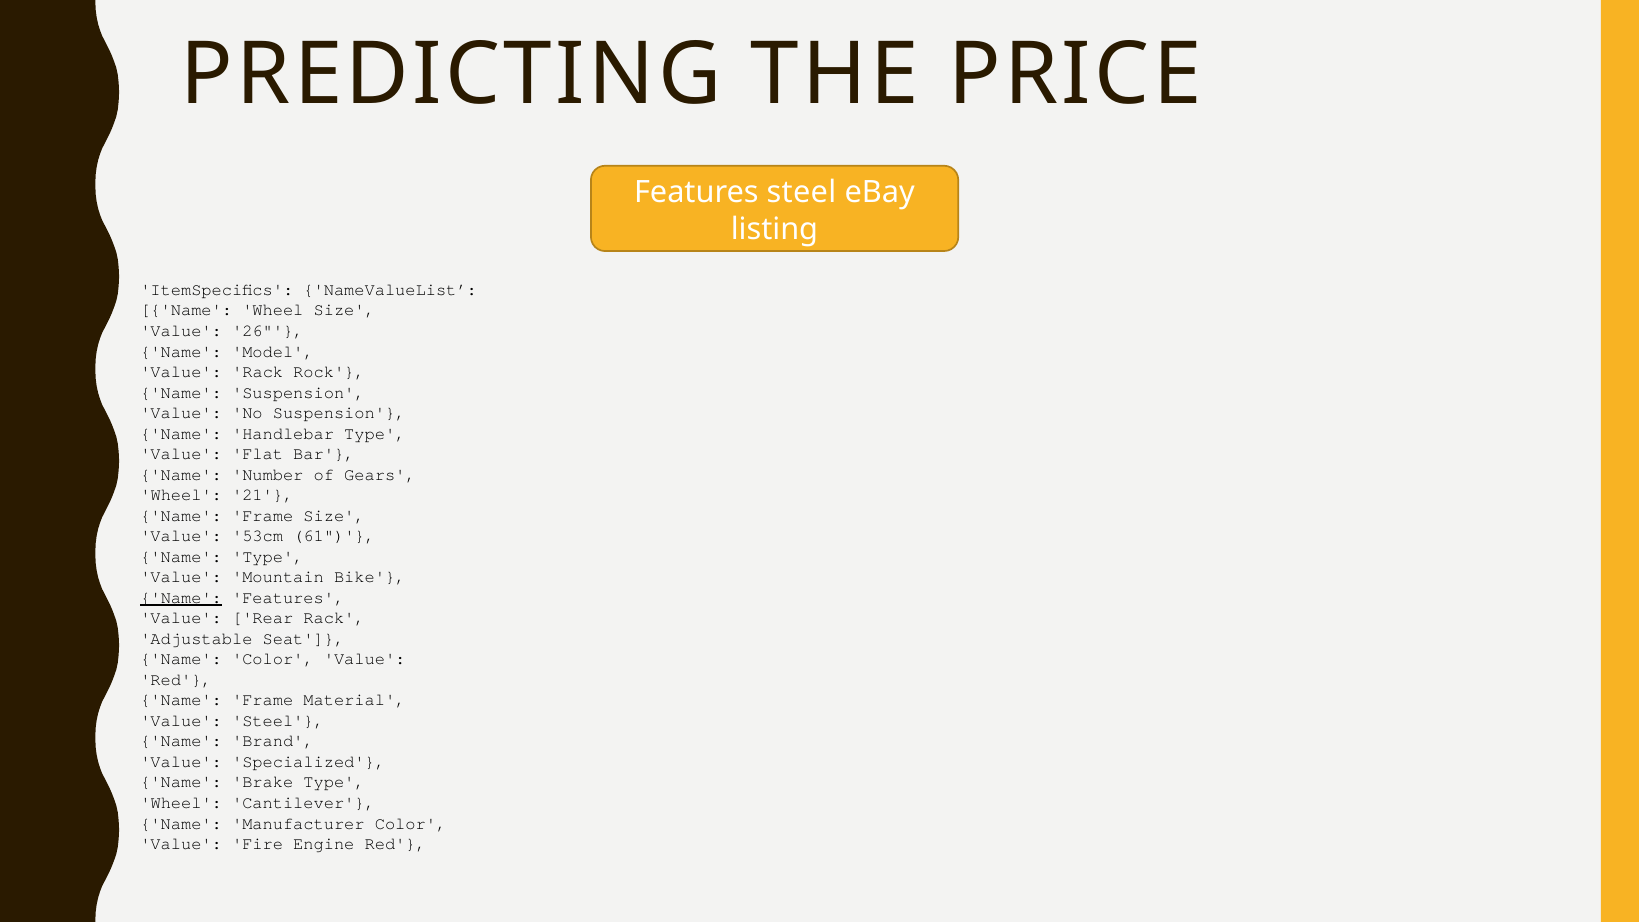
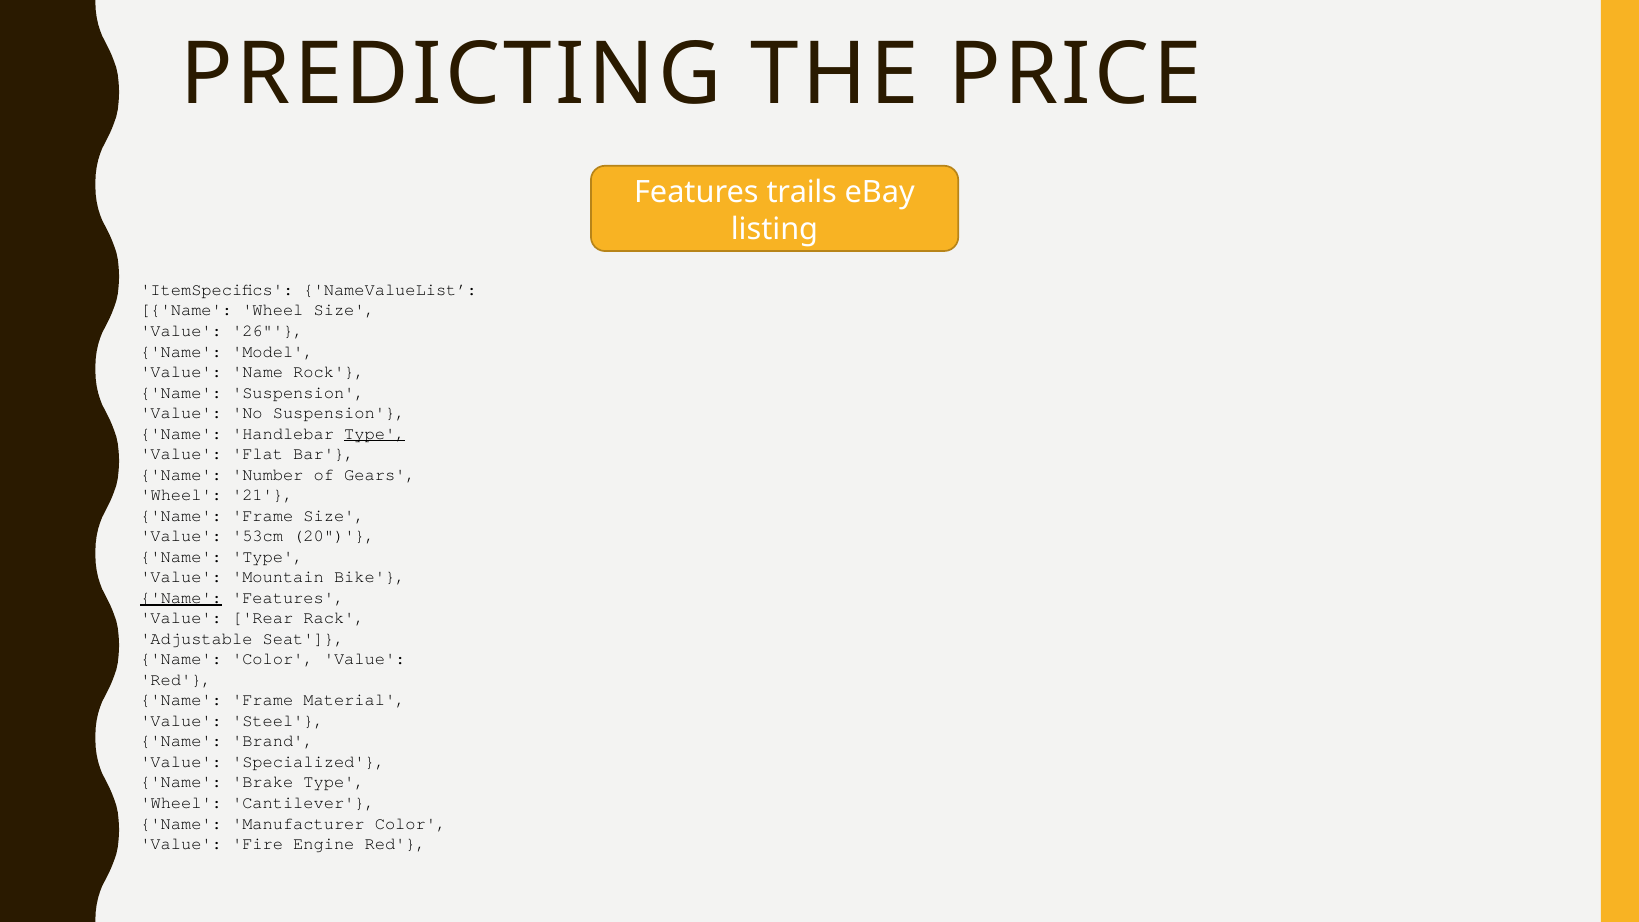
Features steel: steel -> trails
Value Rack: Rack -> Name
Type at (375, 433) underline: none -> present
61: 61 -> 20
